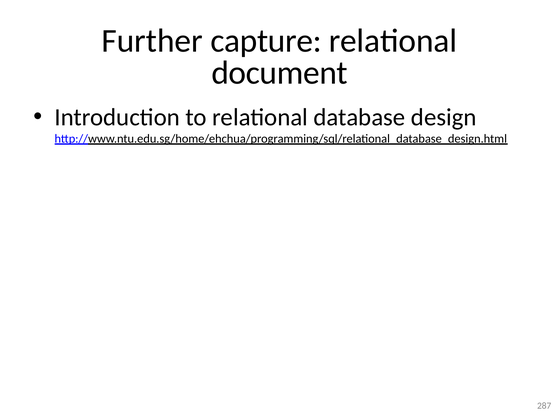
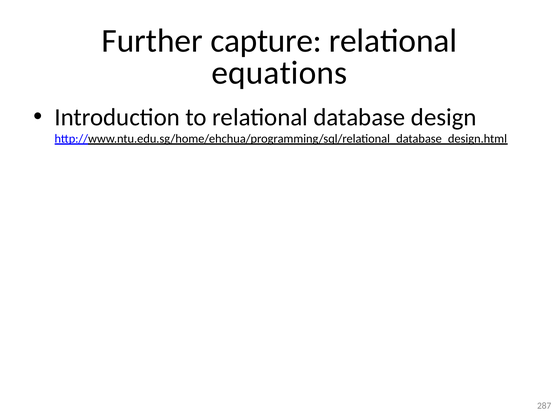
document: document -> equations
